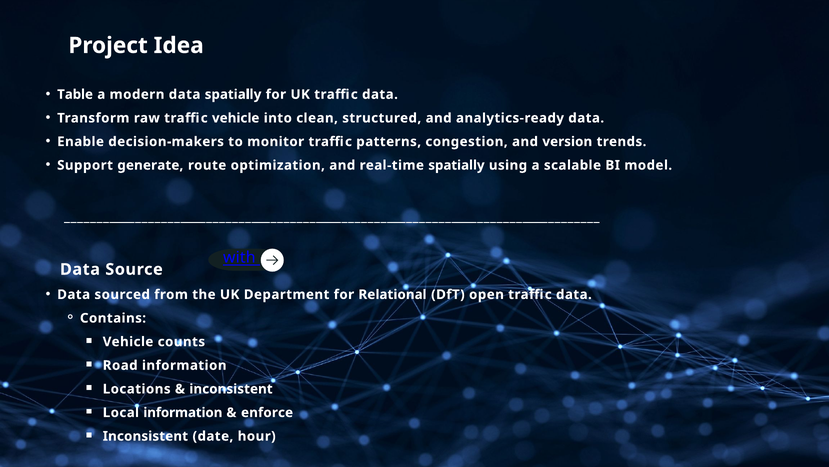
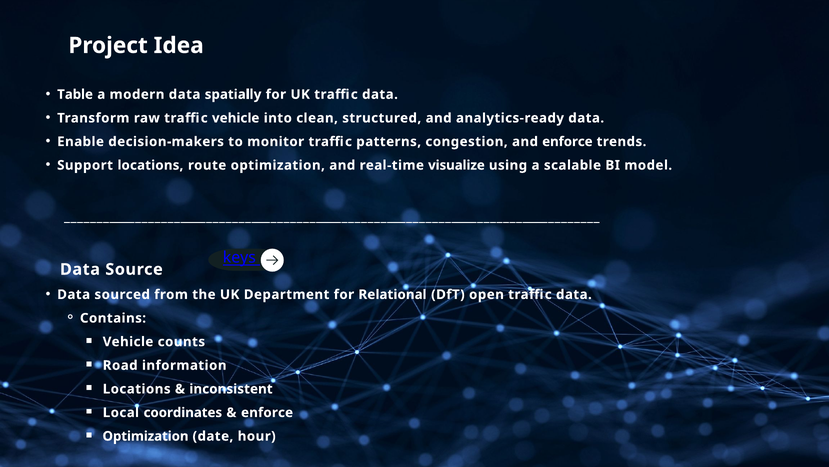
and version: version -> enforce
Support generate: generate -> locations
real-time spatially: spatially -> visualize
with: with -> keys
Local information: information -> coordinates
Inconsistent at (145, 436): Inconsistent -> Optimization
